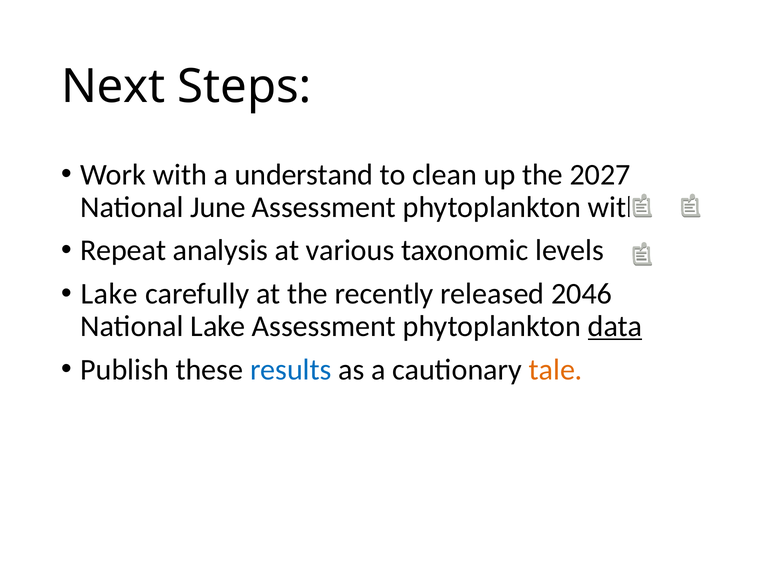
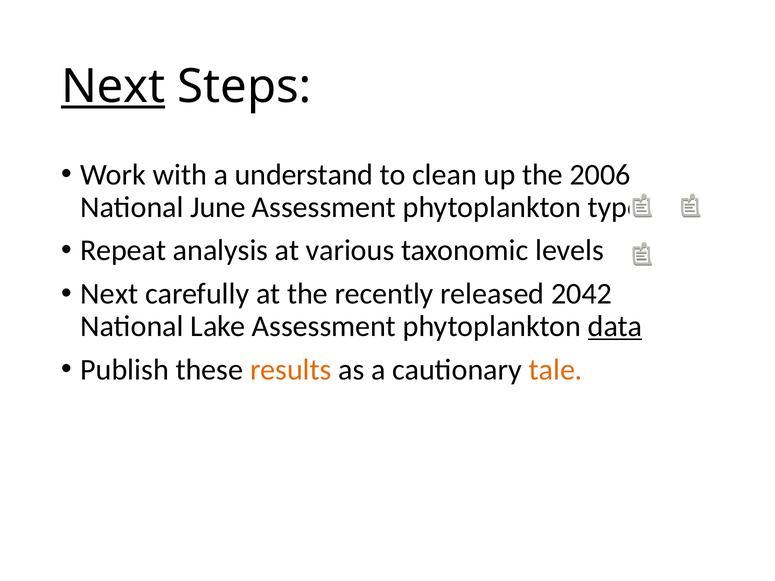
Next at (113, 87) underline: none -> present
2027: 2027 -> 2006
phytoplankton with: with -> type
Lake at (109, 294): Lake -> Next
2046: 2046 -> 2042
results colour: blue -> orange
